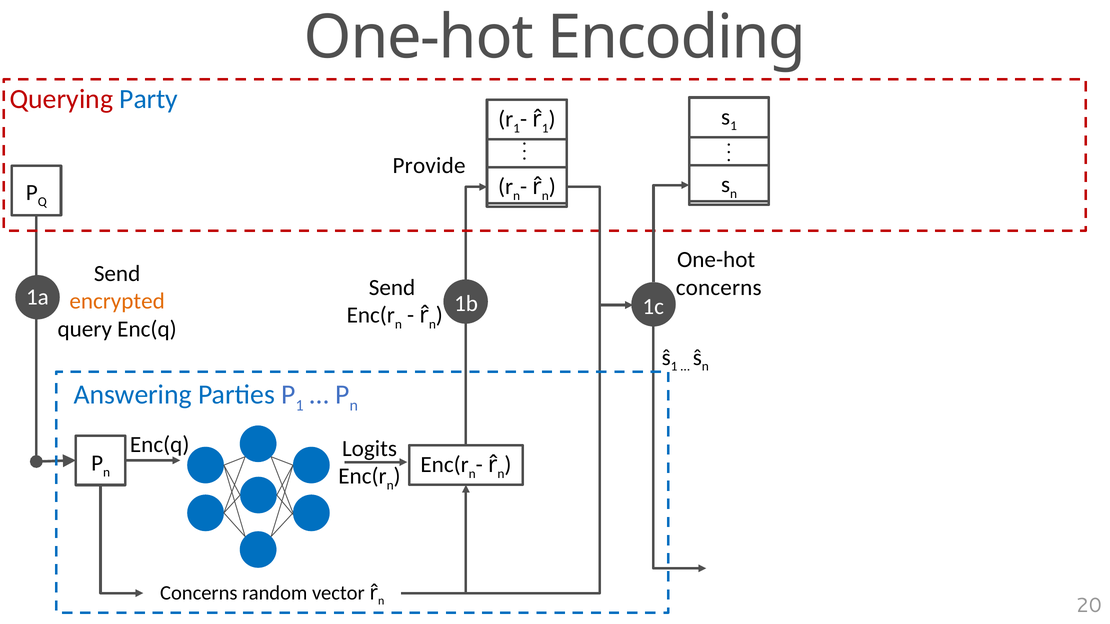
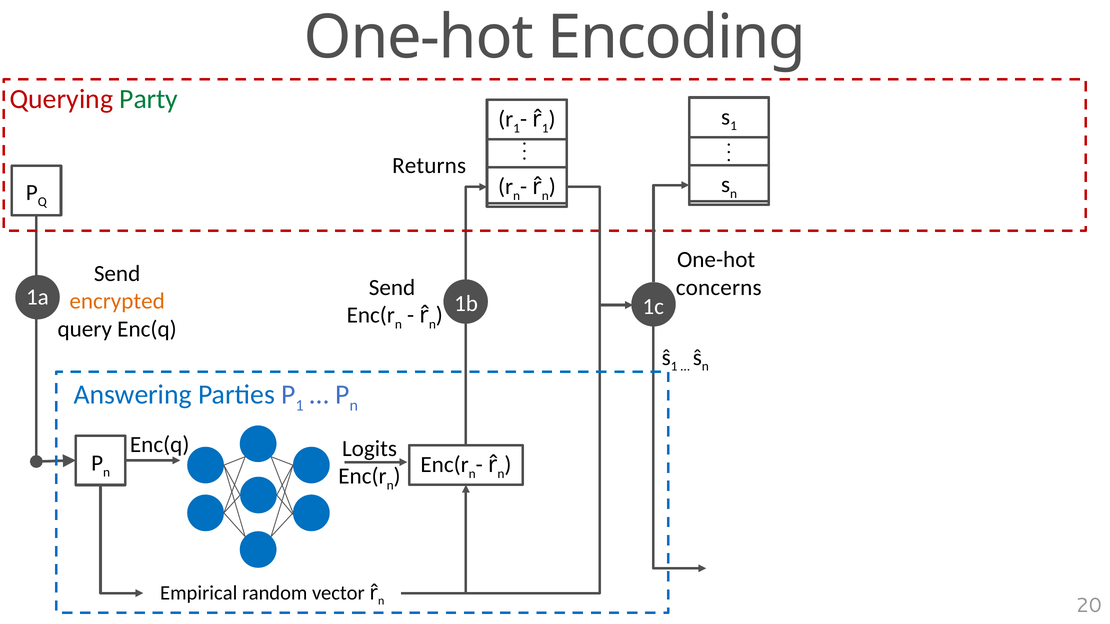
Party colour: blue -> green
Provide: Provide -> Returns
Concerns at (199, 593): Concerns -> Empirical
